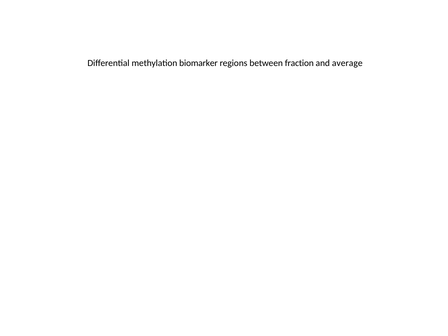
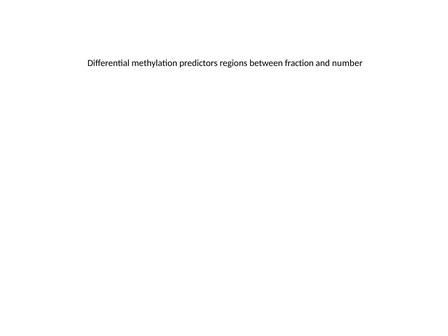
biomarker: biomarker -> predictors
average: average -> number
